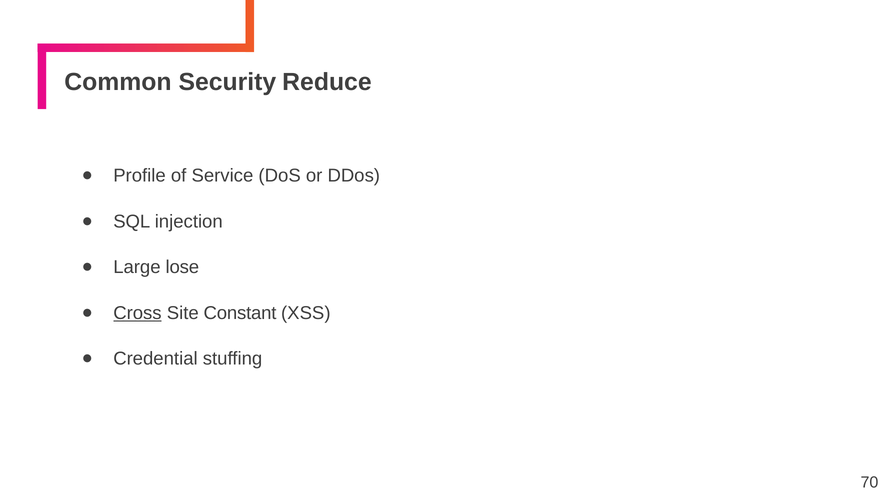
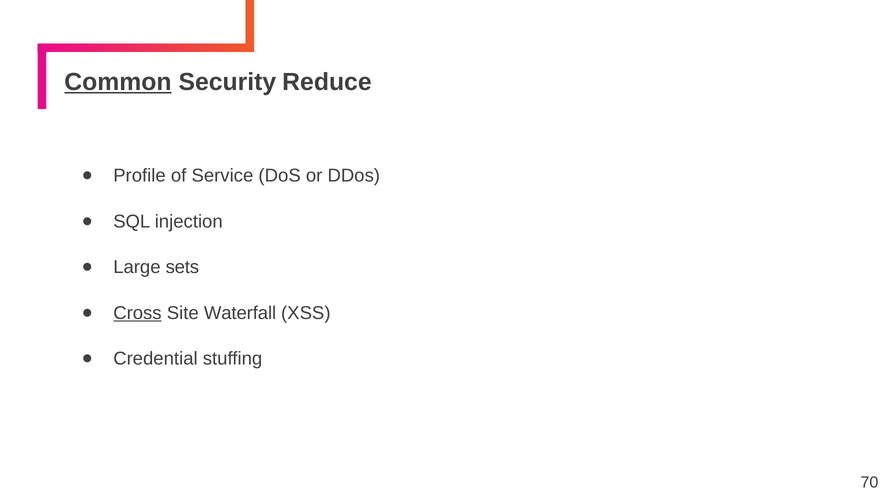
Common underline: none -> present
lose: lose -> sets
Constant: Constant -> Waterfall
